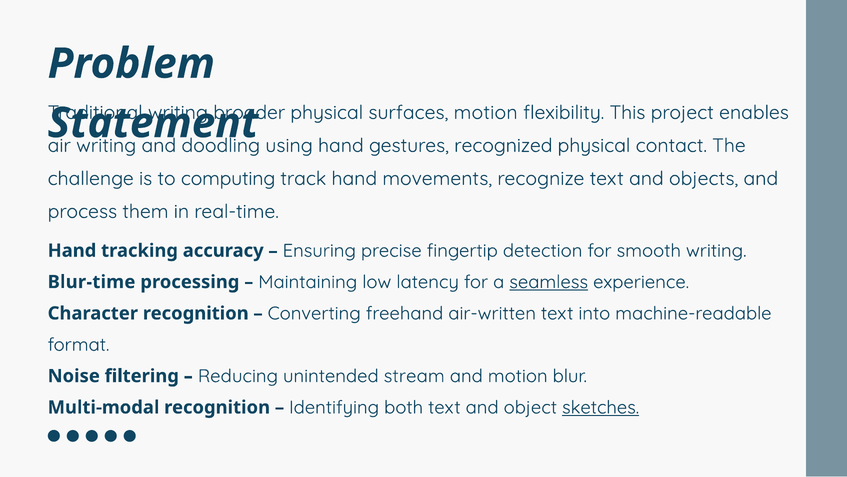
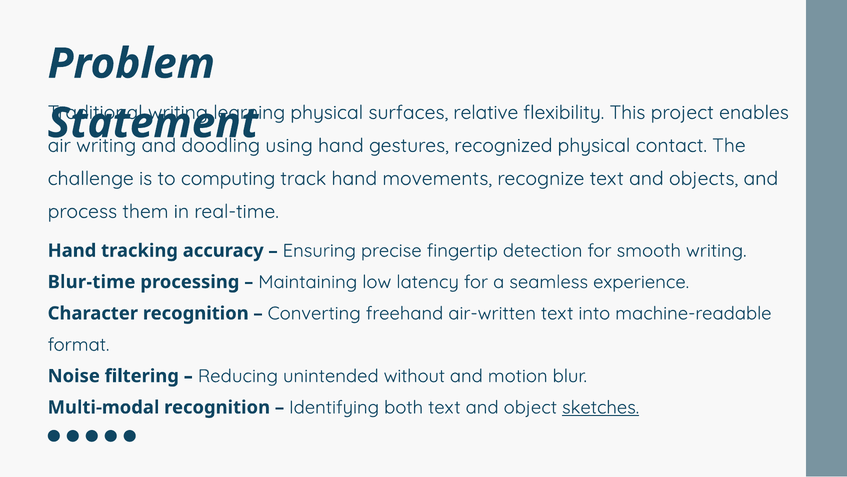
broader: broader -> learning
surfaces motion: motion -> relative
seamless underline: present -> none
stream: stream -> without
